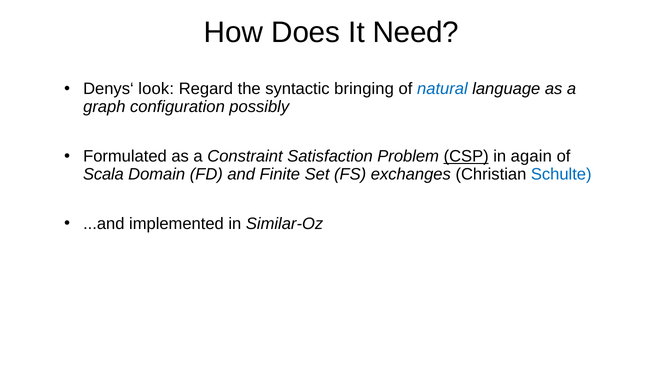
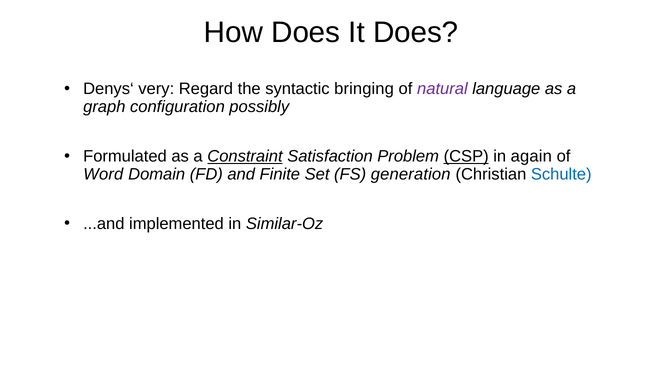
It Need: Need -> Does
look: look -> very
natural colour: blue -> purple
Constraint underline: none -> present
Scala: Scala -> Word
exchanges: exchanges -> generation
